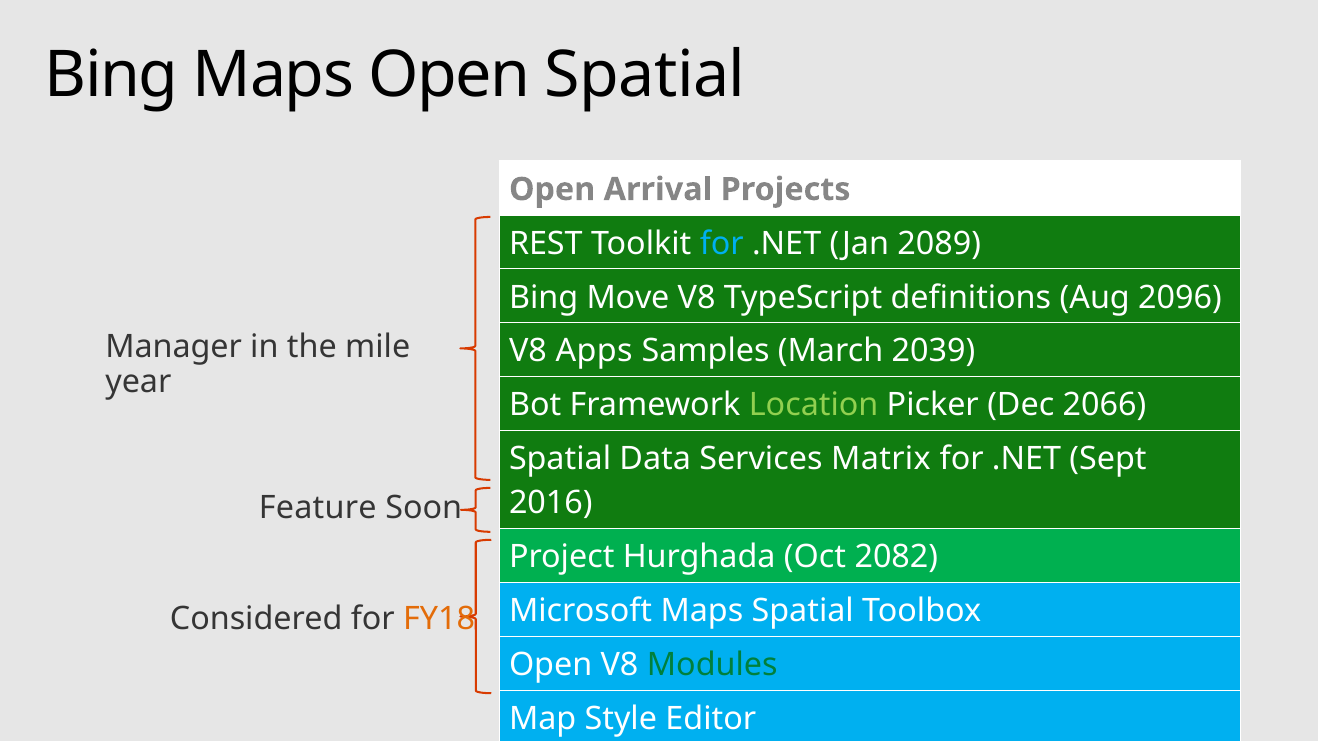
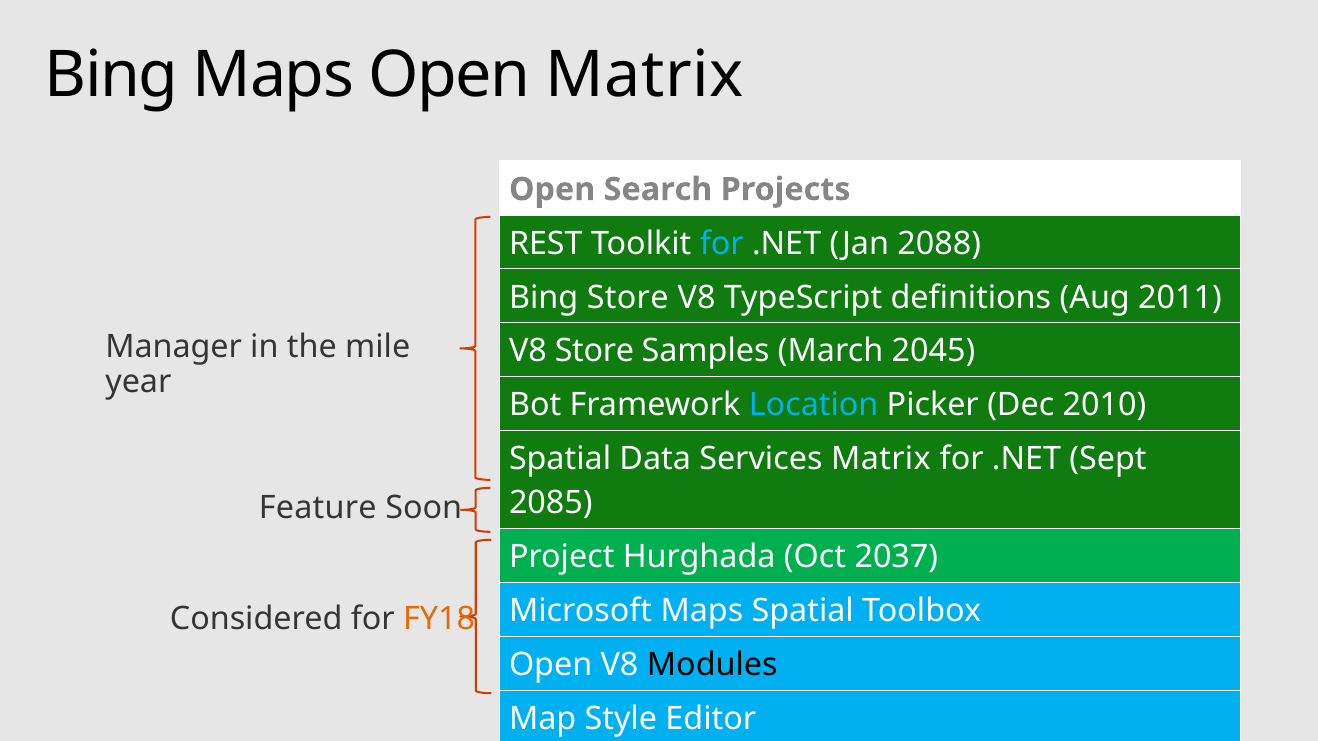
Open Spatial: Spatial -> Matrix
Arrival: Arrival -> Search
2089: 2089 -> 2088
Bing Move: Move -> Store
2096: 2096 -> 2011
V8 Apps: Apps -> Store
2039: 2039 -> 2045
Location colour: light green -> light blue
2066: 2066 -> 2010
2016: 2016 -> 2085
2082: 2082 -> 2037
Modules colour: green -> black
